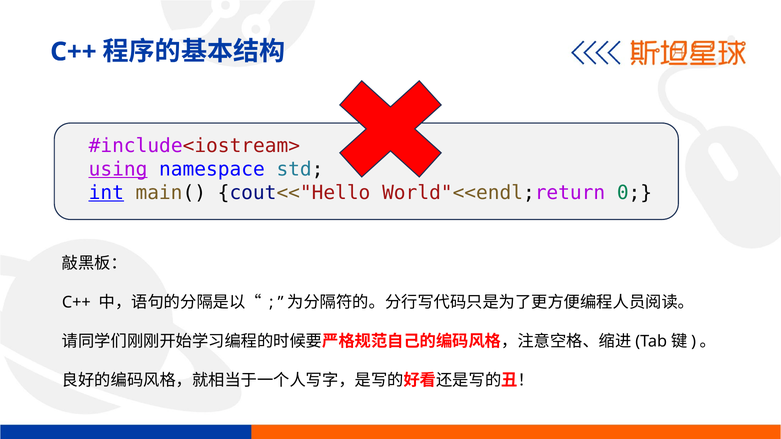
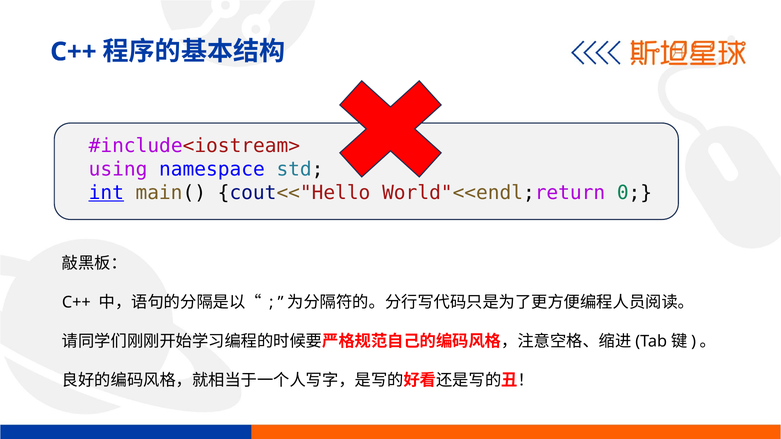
using underline: present -> none
